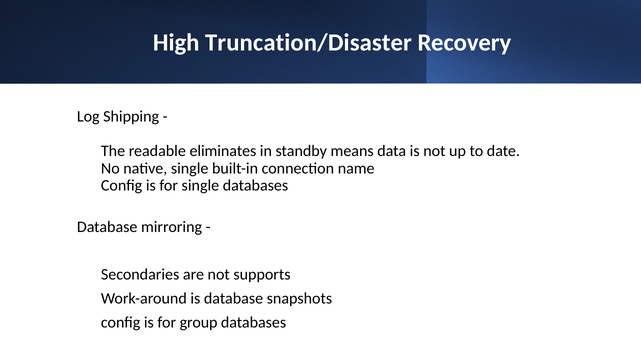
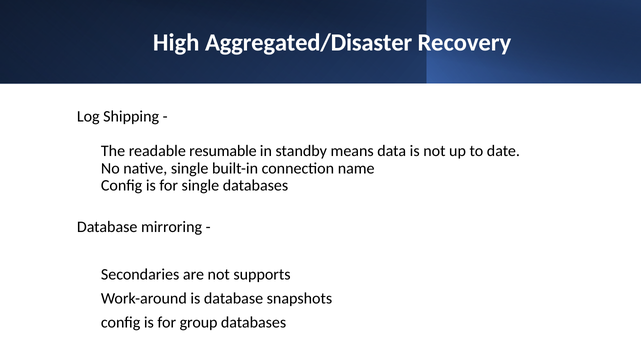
Truncation/Disaster: Truncation/Disaster -> Aggregated/Disaster
eliminates: eliminates -> resumable
